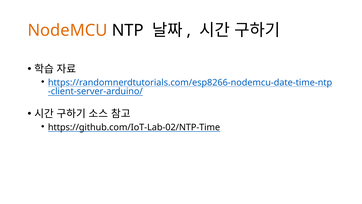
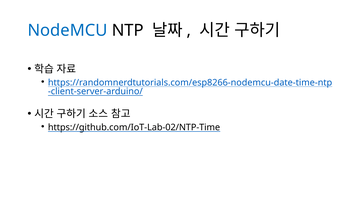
NodeMCU colour: orange -> blue
